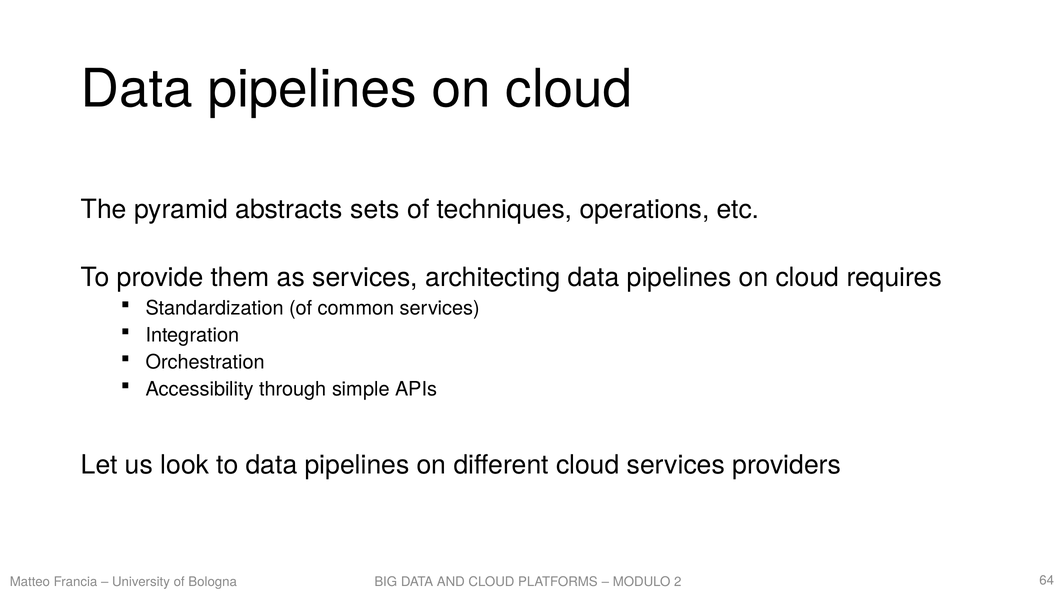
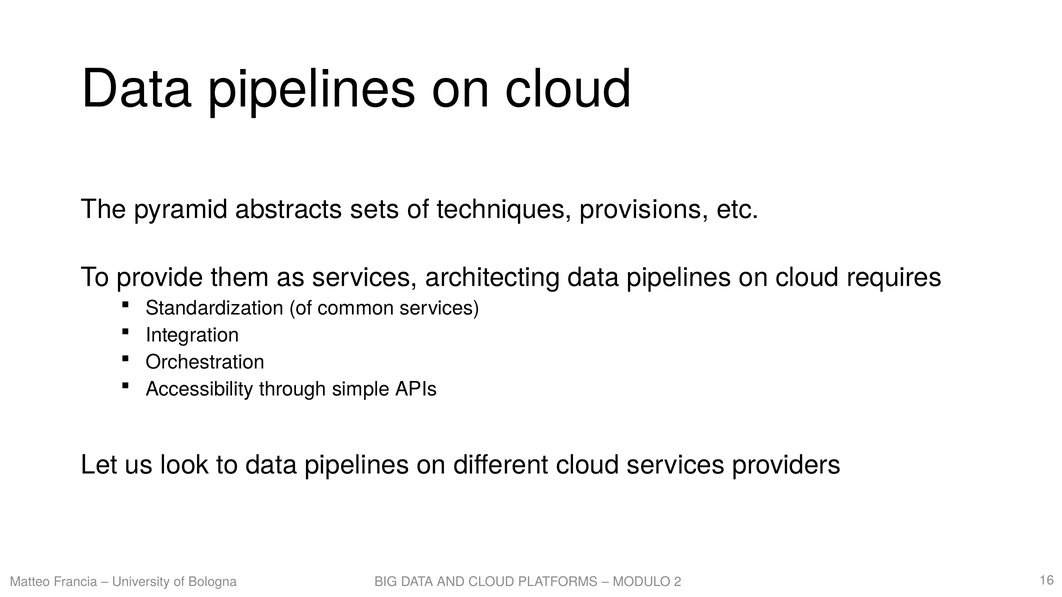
operations: operations -> provisions
64: 64 -> 16
